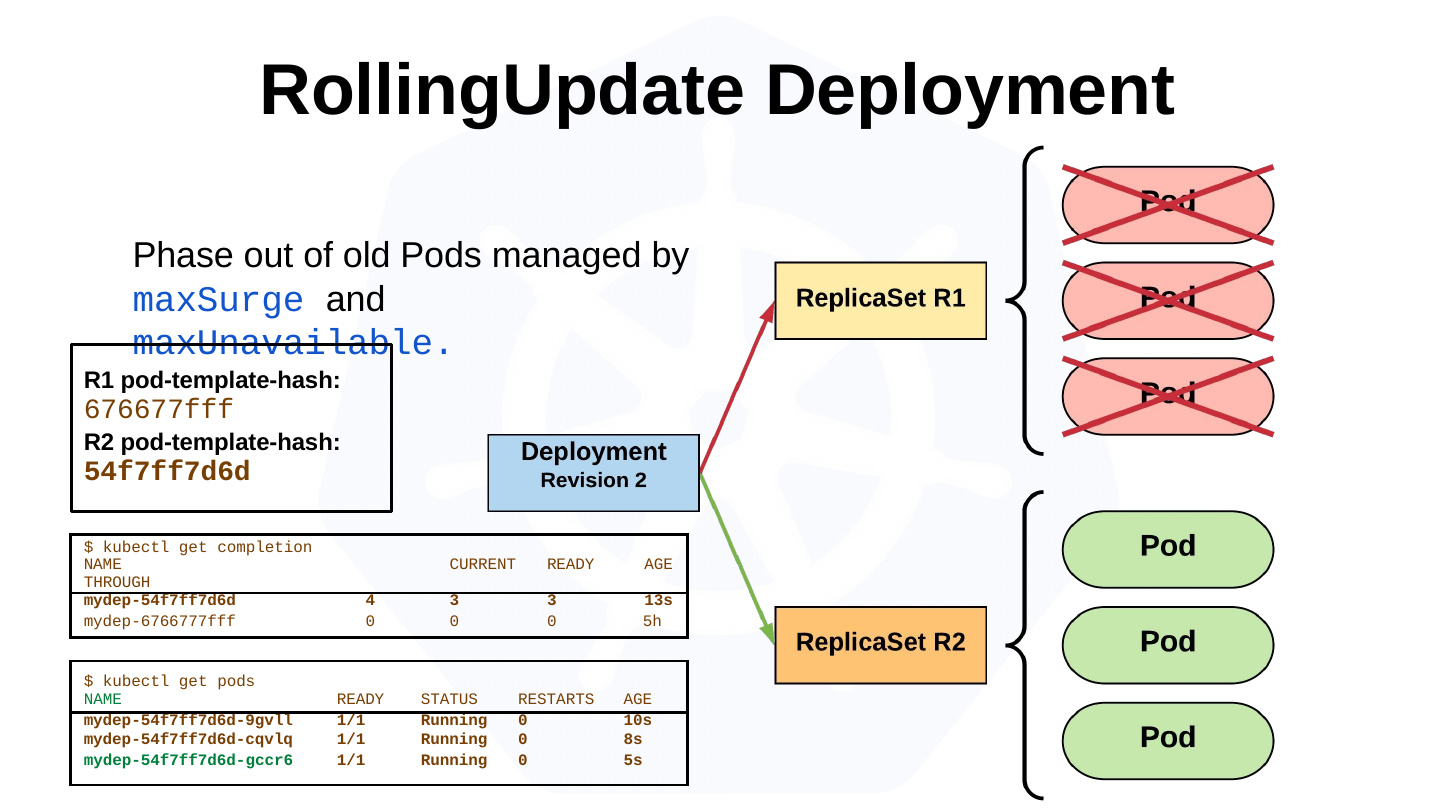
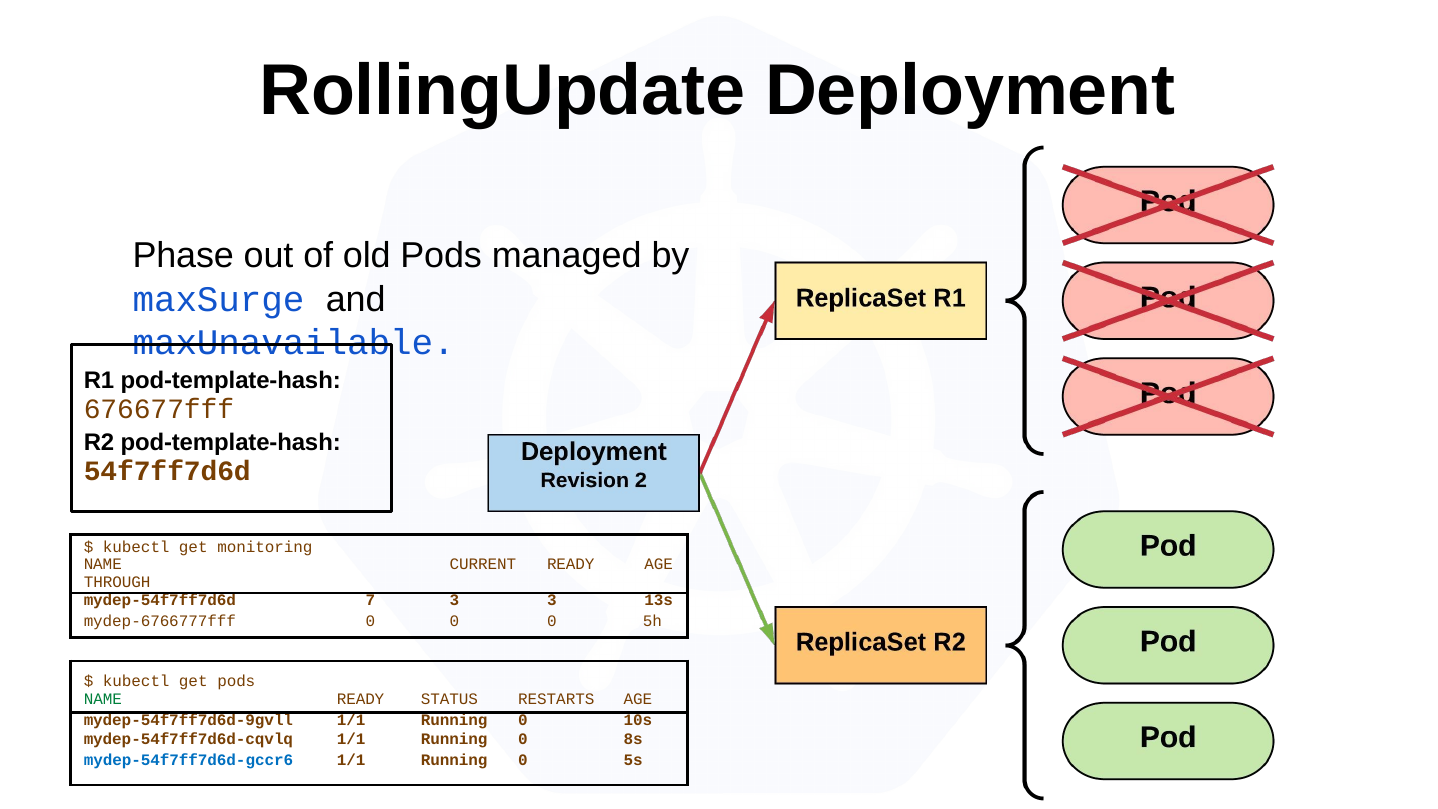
completion: completion -> monitoring
4: 4 -> 7
mydep-54f7ff7d6d-gccr6 colour: green -> blue
